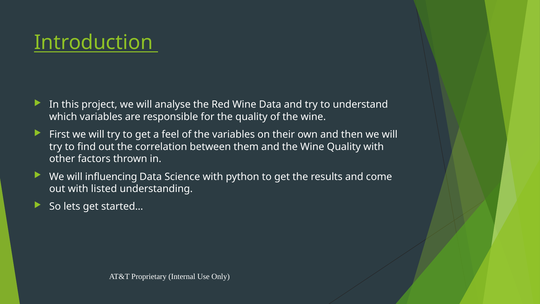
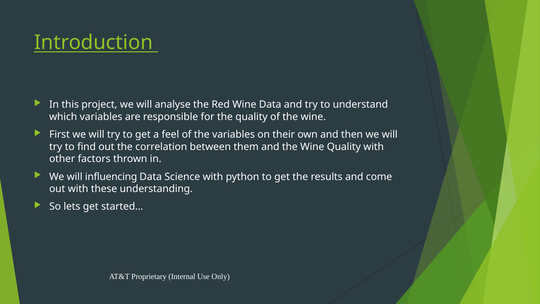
listed: listed -> these
